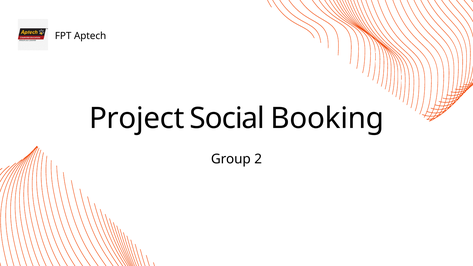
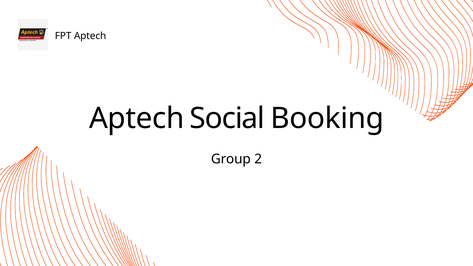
Project at (137, 118): Project -> Aptech
